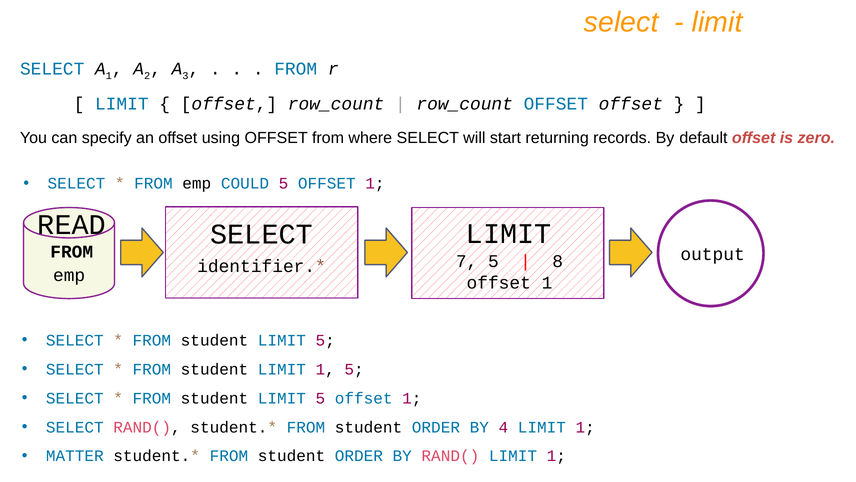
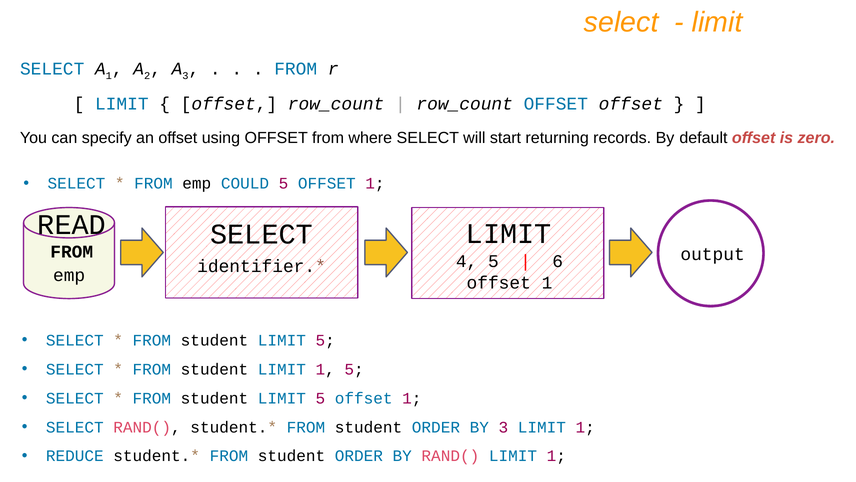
7: 7 -> 4
8: 8 -> 6
BY 4: 4 -> 3
MATTER: MATTER -> REDUCE
